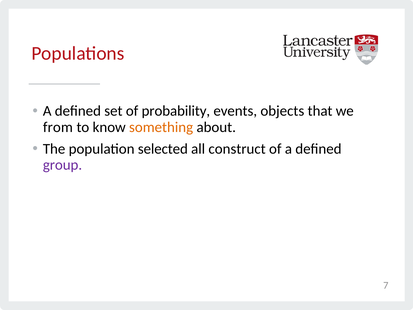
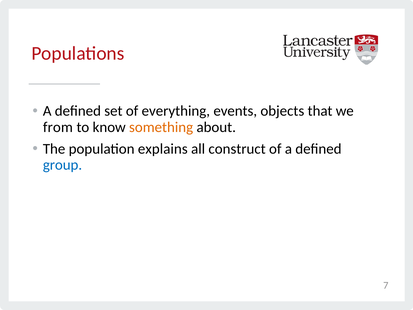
probability: probability -> everything
selected: selected -> explains
group colour: purple -> blue
